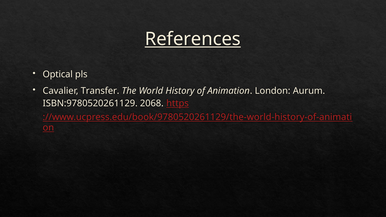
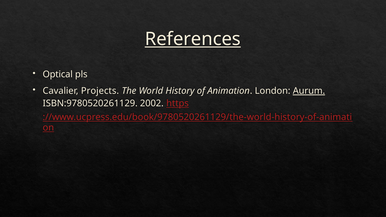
Transfer: Transfer -> Projects
Aurum underline: none -> present
2068: 2068 -> 2002
